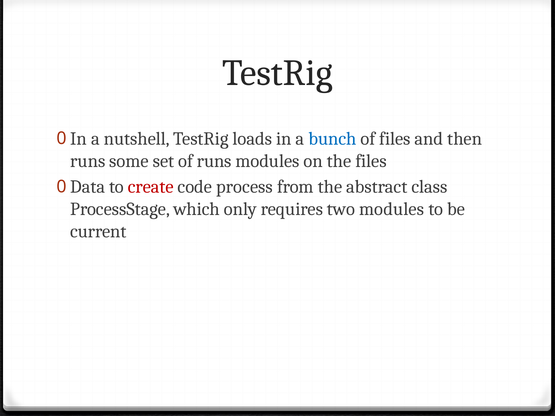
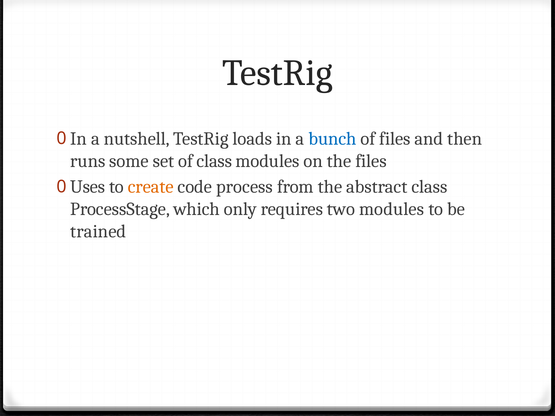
of runs: runs -> class
Data: Data -> Uses
create colour: red -> orange
current: current -> trained
